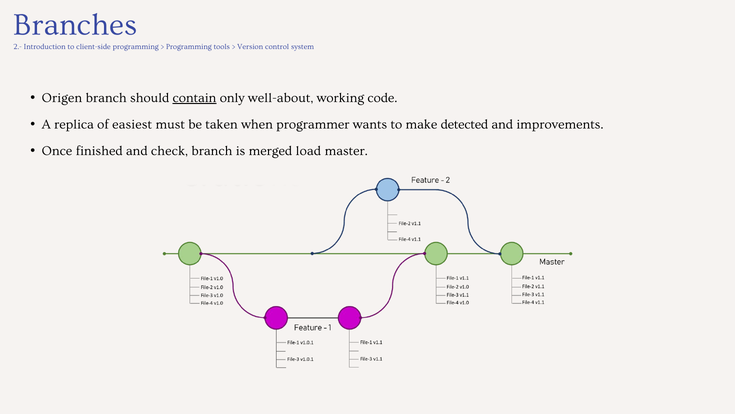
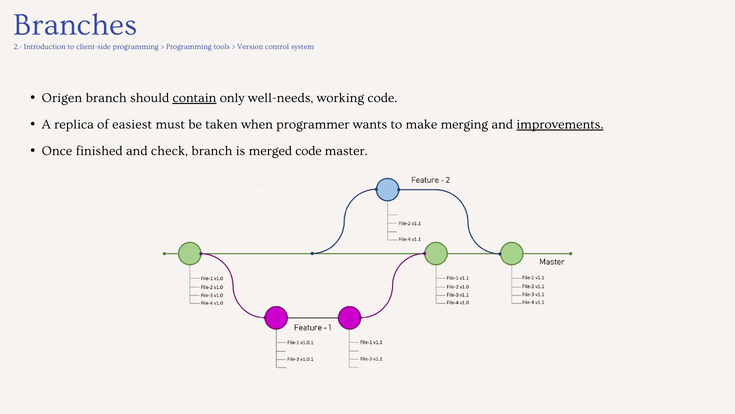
well-about: well-about -> well-needs
detected: detected -> merging
improvements underline: none -> present
merged load: load -> code
